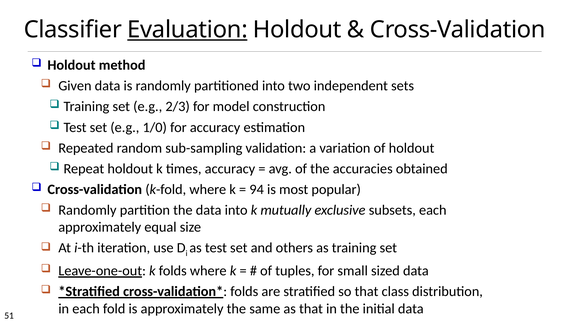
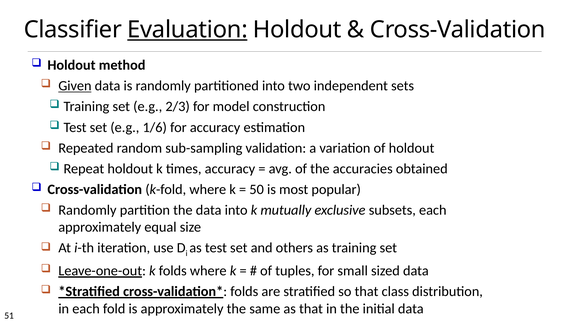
Given underline: none -> present
1/0: 1/0 -> 1/6
94: 94 -> 50
